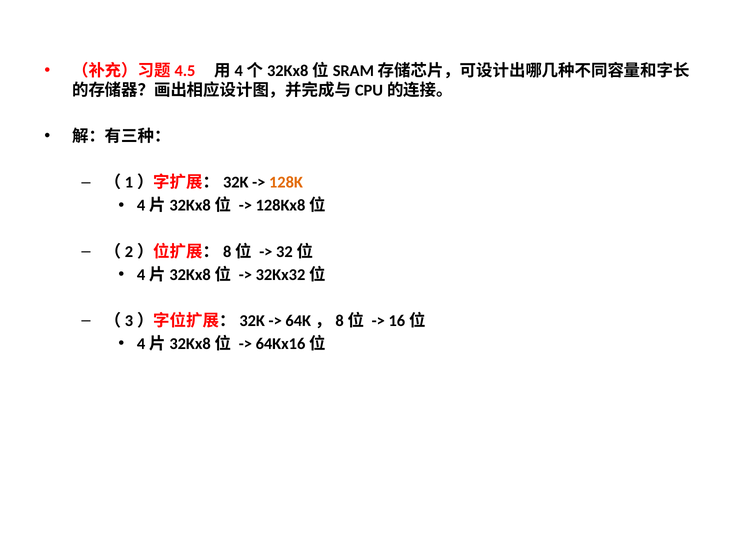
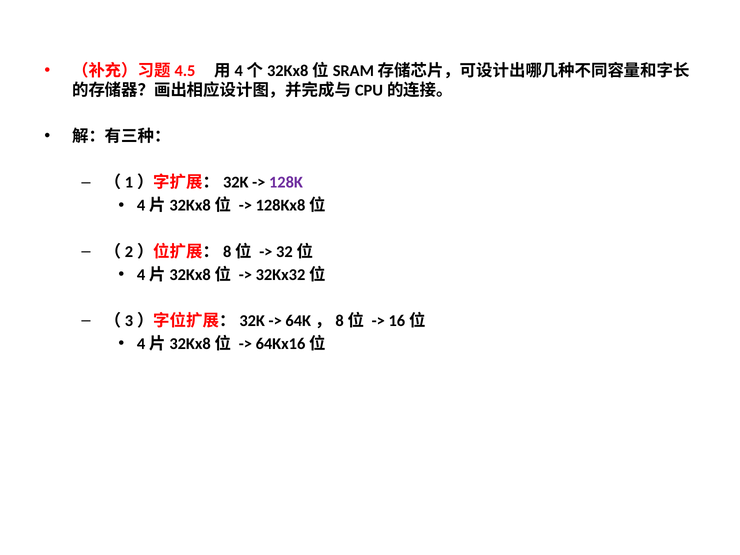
128K colour: orange -> purple
